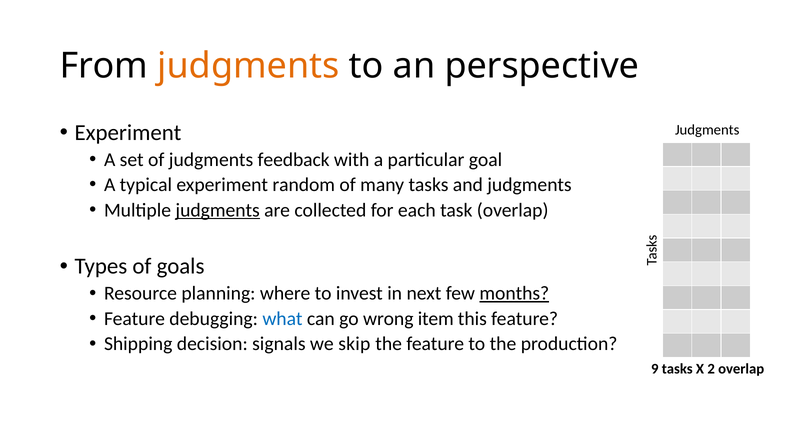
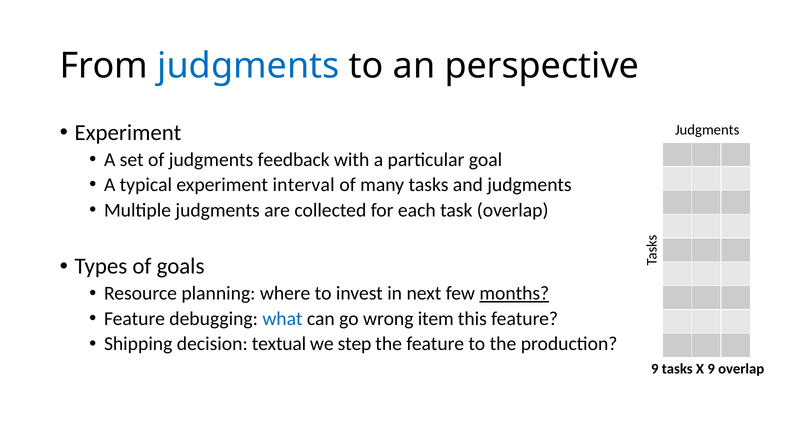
judgments at (248, 66) colour: orange -> blue
random: random -> interval
judgments at (218, 210) underline: present -> none
signals: signals -> textual
skip: skip -> step
X 2: 2 -> 9
